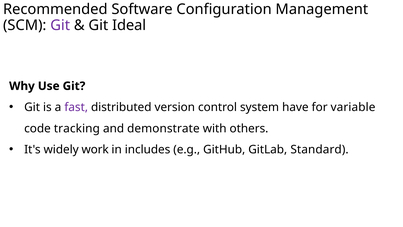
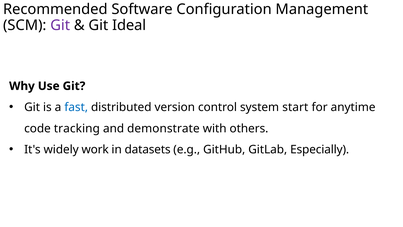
fast colour: purple -> blue
have: have -> start
variable: variable -> anytime
includes: includes -> datasets
Standard: Standard -> Especially
